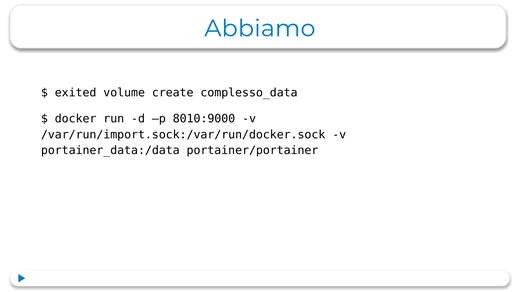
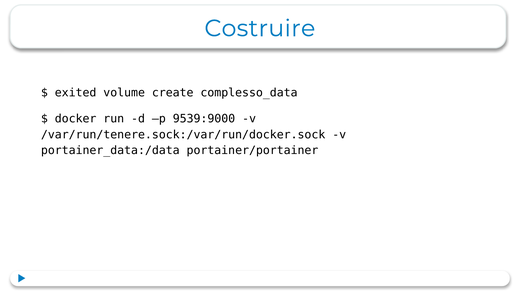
Abbiamo: Abbiamo -> Costruire
8010:9000: 8010:9000 -> 9539:9000
/var/run/import.sock:/var/run/docker.sock: /var/run/import.sock:/var/run/docker.sock -> /var/run/tenere.sock:/var/run/docker.sock
